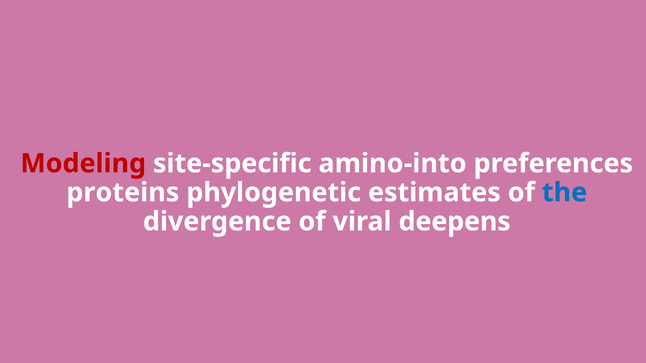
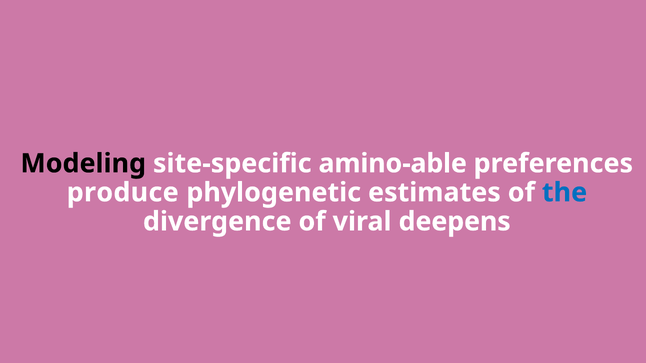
Modeling colour: red -> black
amino-into: amino-into -> amino-able
proteins: proteins -> produce
